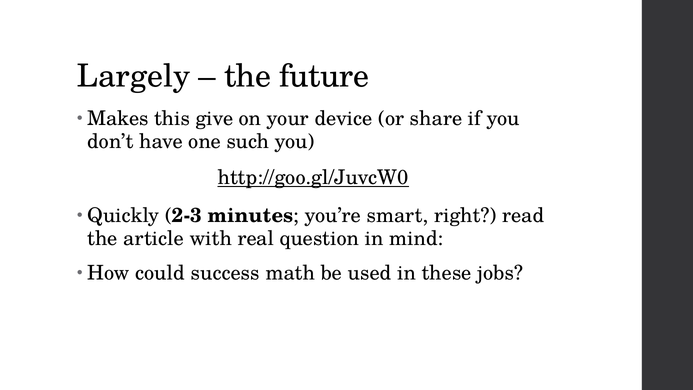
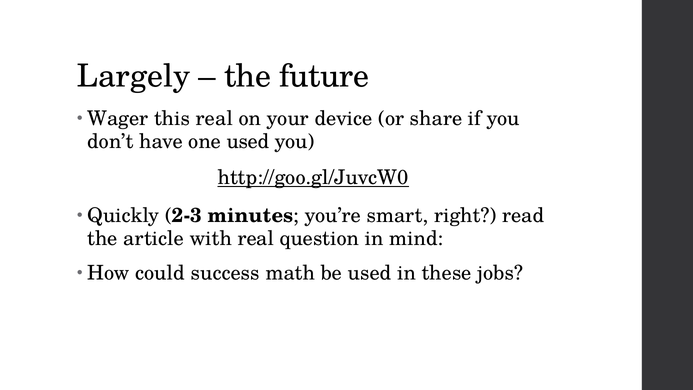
Makes: Makes -> Wager
this give: give -> real
one such: such -> used
